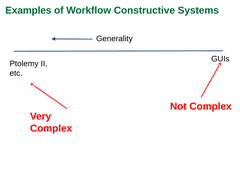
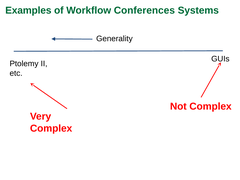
Constructive: Constructive -> Conferences
